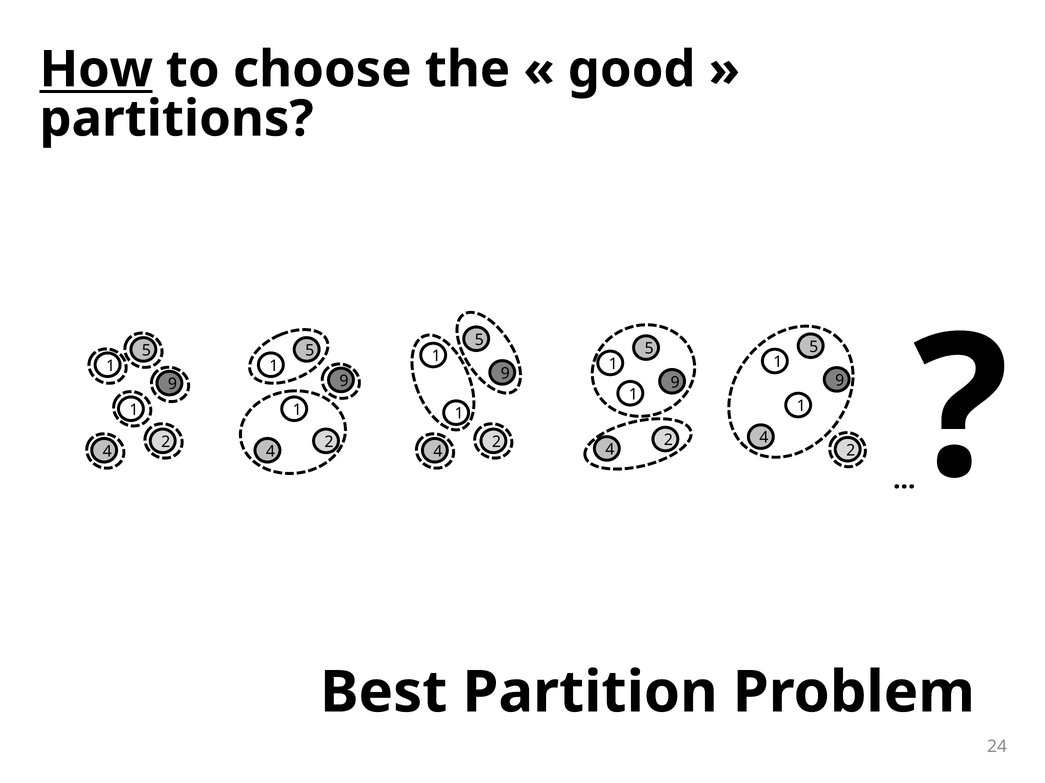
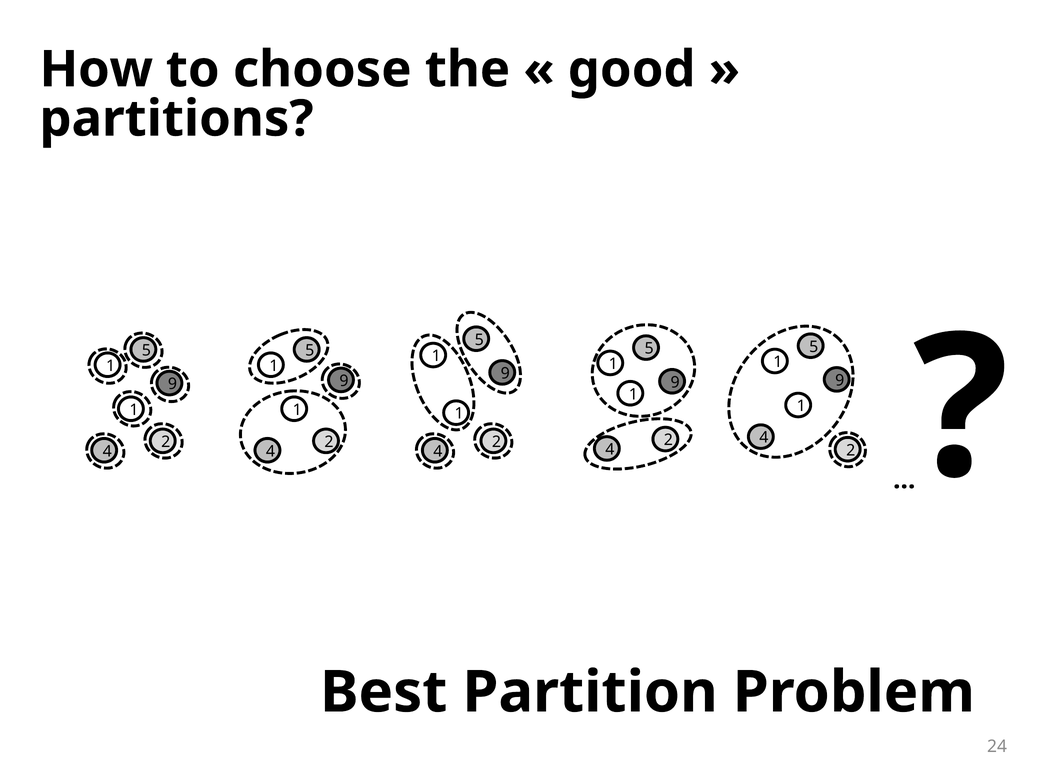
How underline: present -> none
